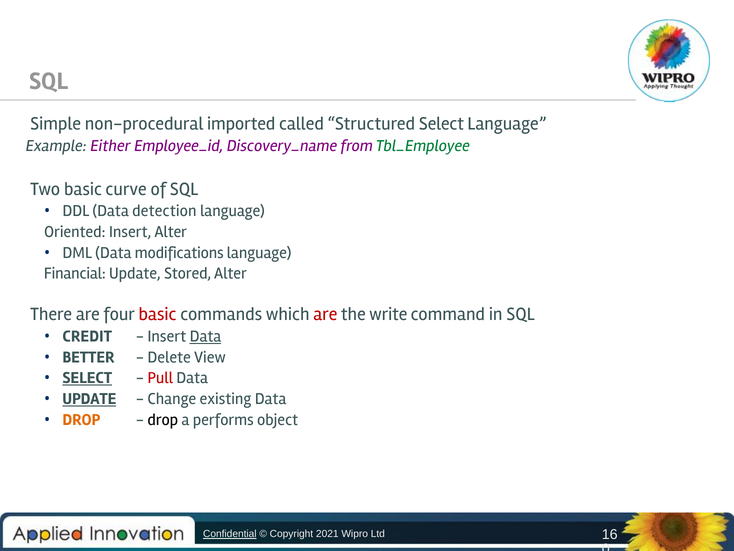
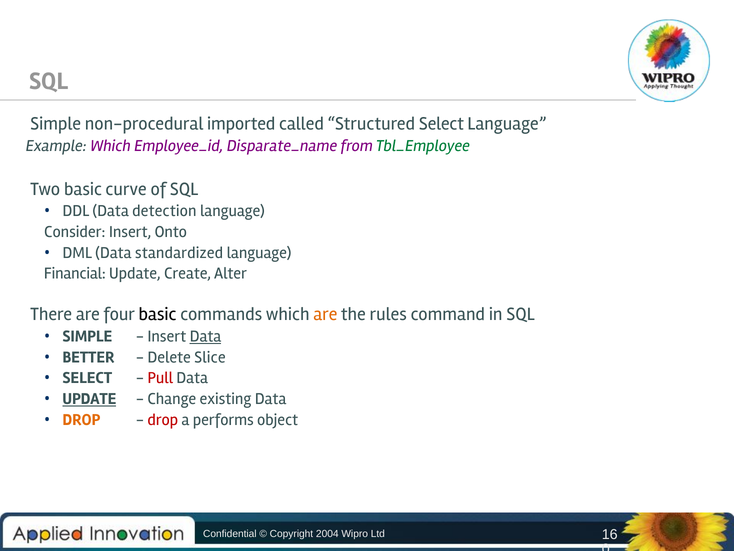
Example Either: Either -> Which
Discovery_name: Discovery_name -> Disparate_name
Oriented: Oriented -> Consider
Insert Alter: Alter -> Onto
modifications: modifications -> standardized
Stored: Stored -> Create
basic at (158, 314) colour: red -> black
are at (325, 314) colour: red -> orange
write: write -> rules
CREDIT: CREDIT -> SIMPLE
View: View -> Slice
SELECT at (87, 378) underline: present -> none
drop at (163, 419) colour: black -> red
Confidential underline: present -> none
2021: 2021 -> 2004
